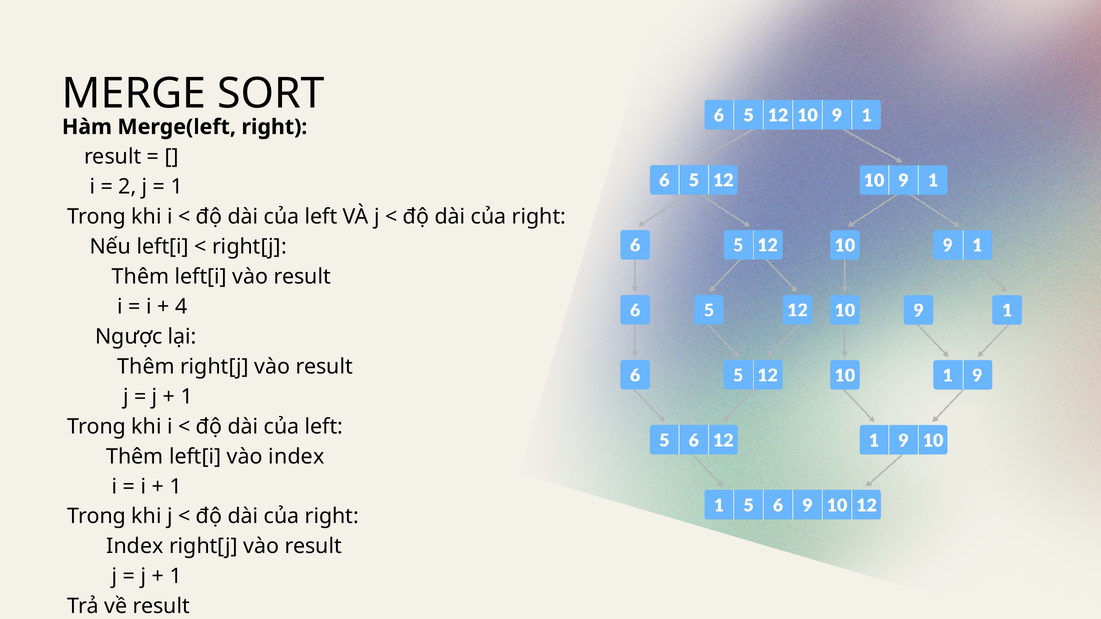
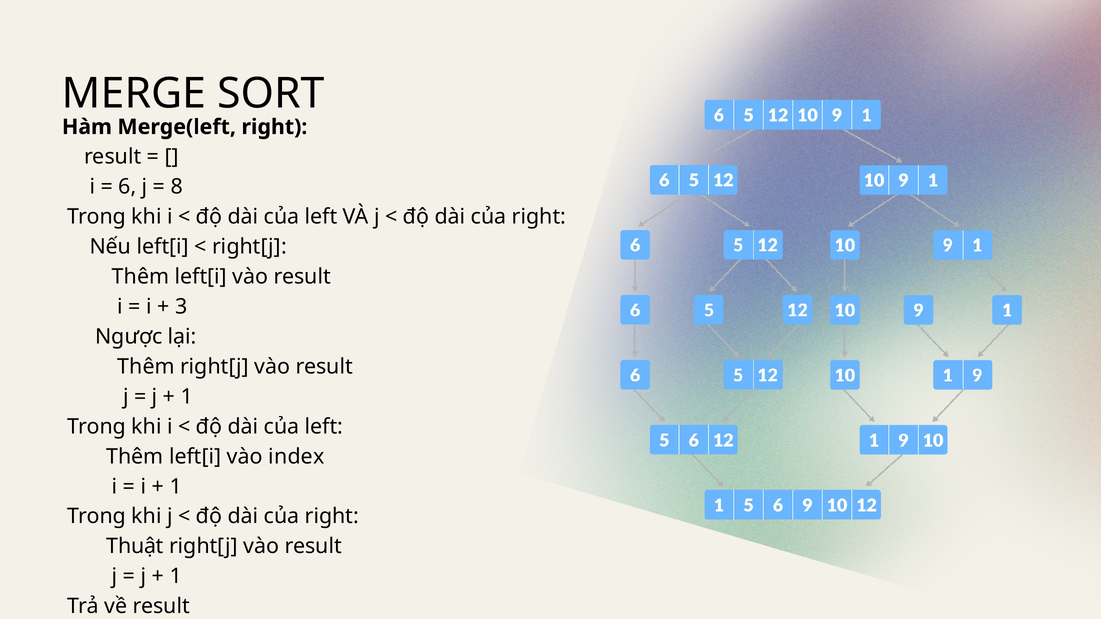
2: 2 -> 6
1 at (177, 187): 1 -> 8
4: 4 -> 3
Index at (135, 547): Index -> Thuật
